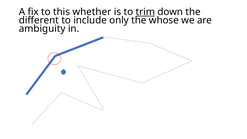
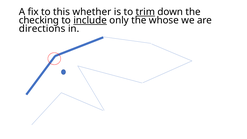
different: different -> checking
include underline: none -> present
ambiguity: ambiguity -> directions
